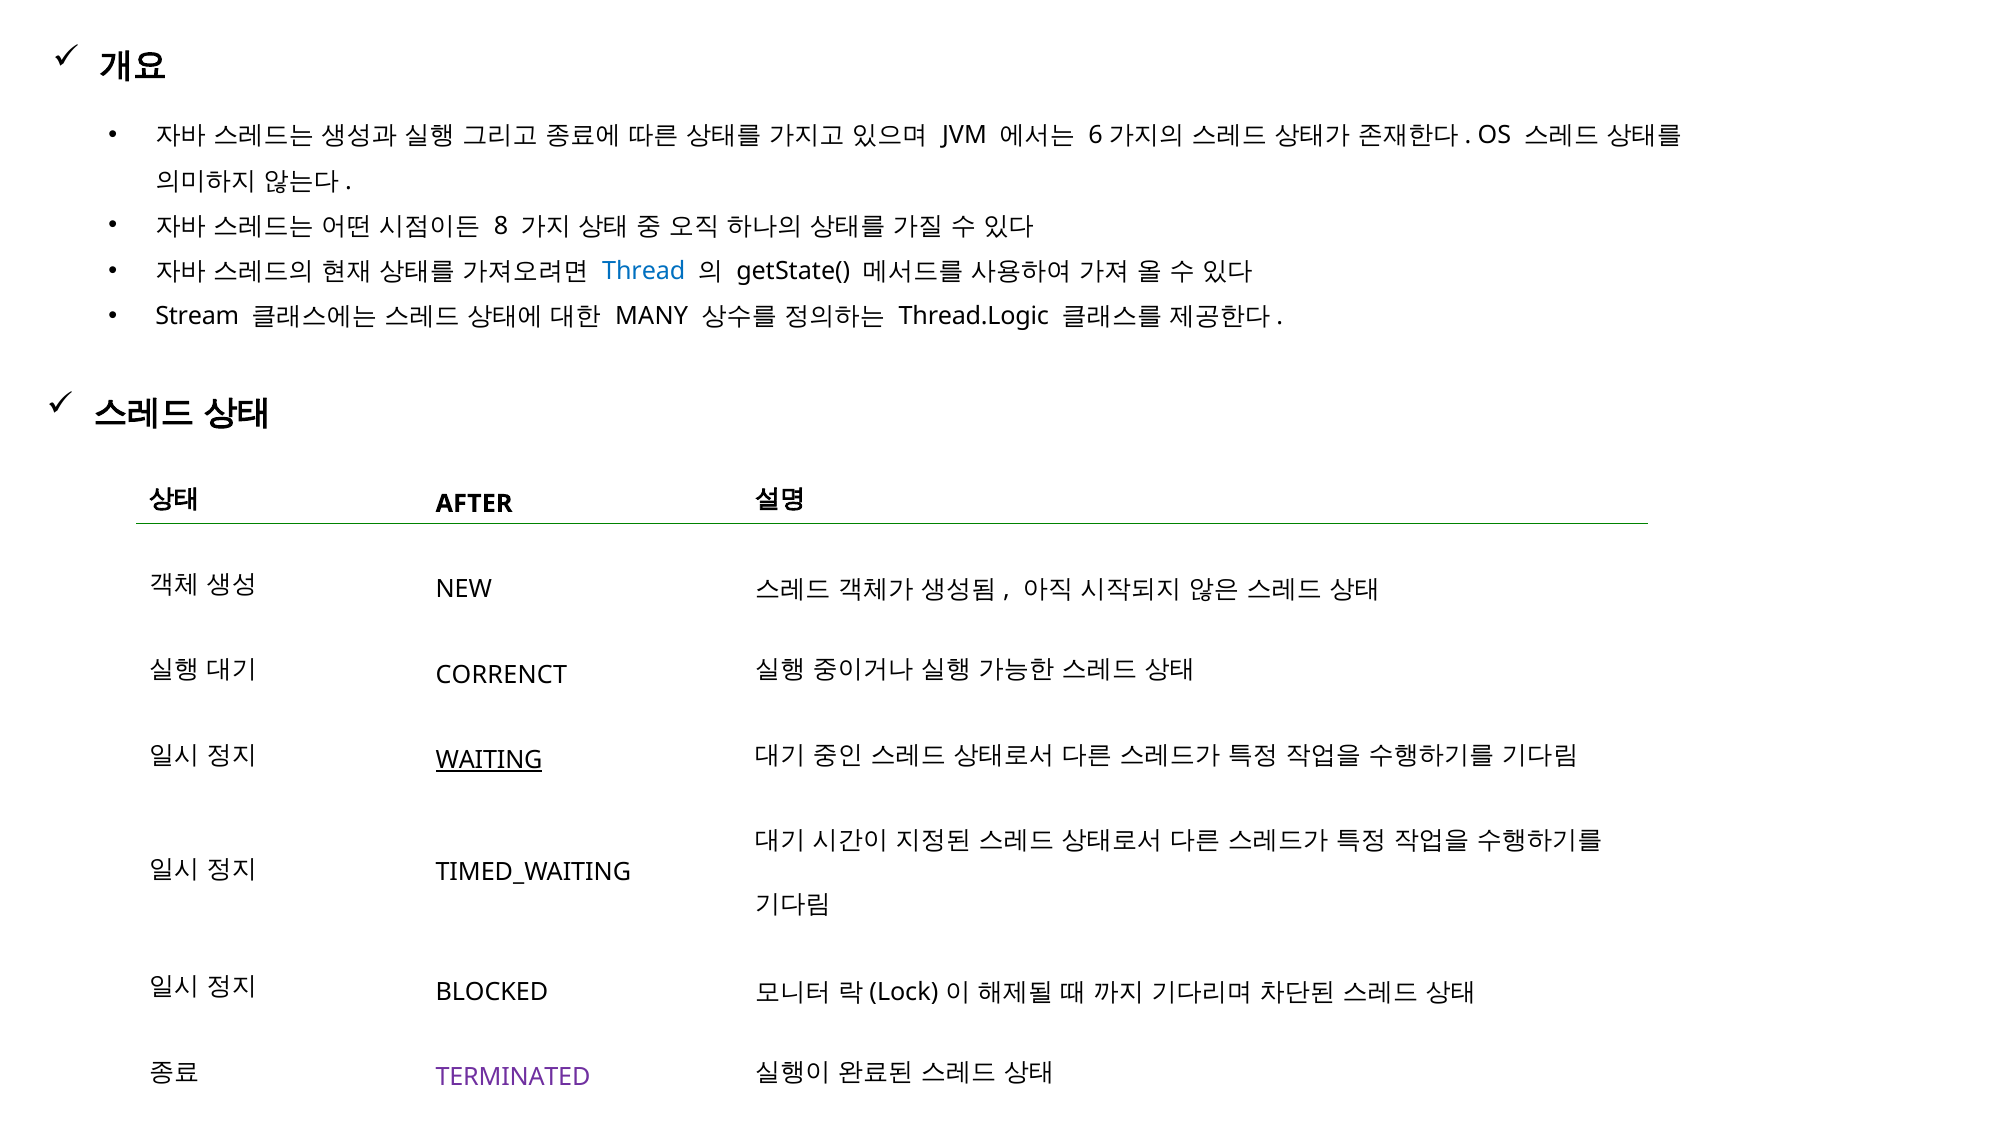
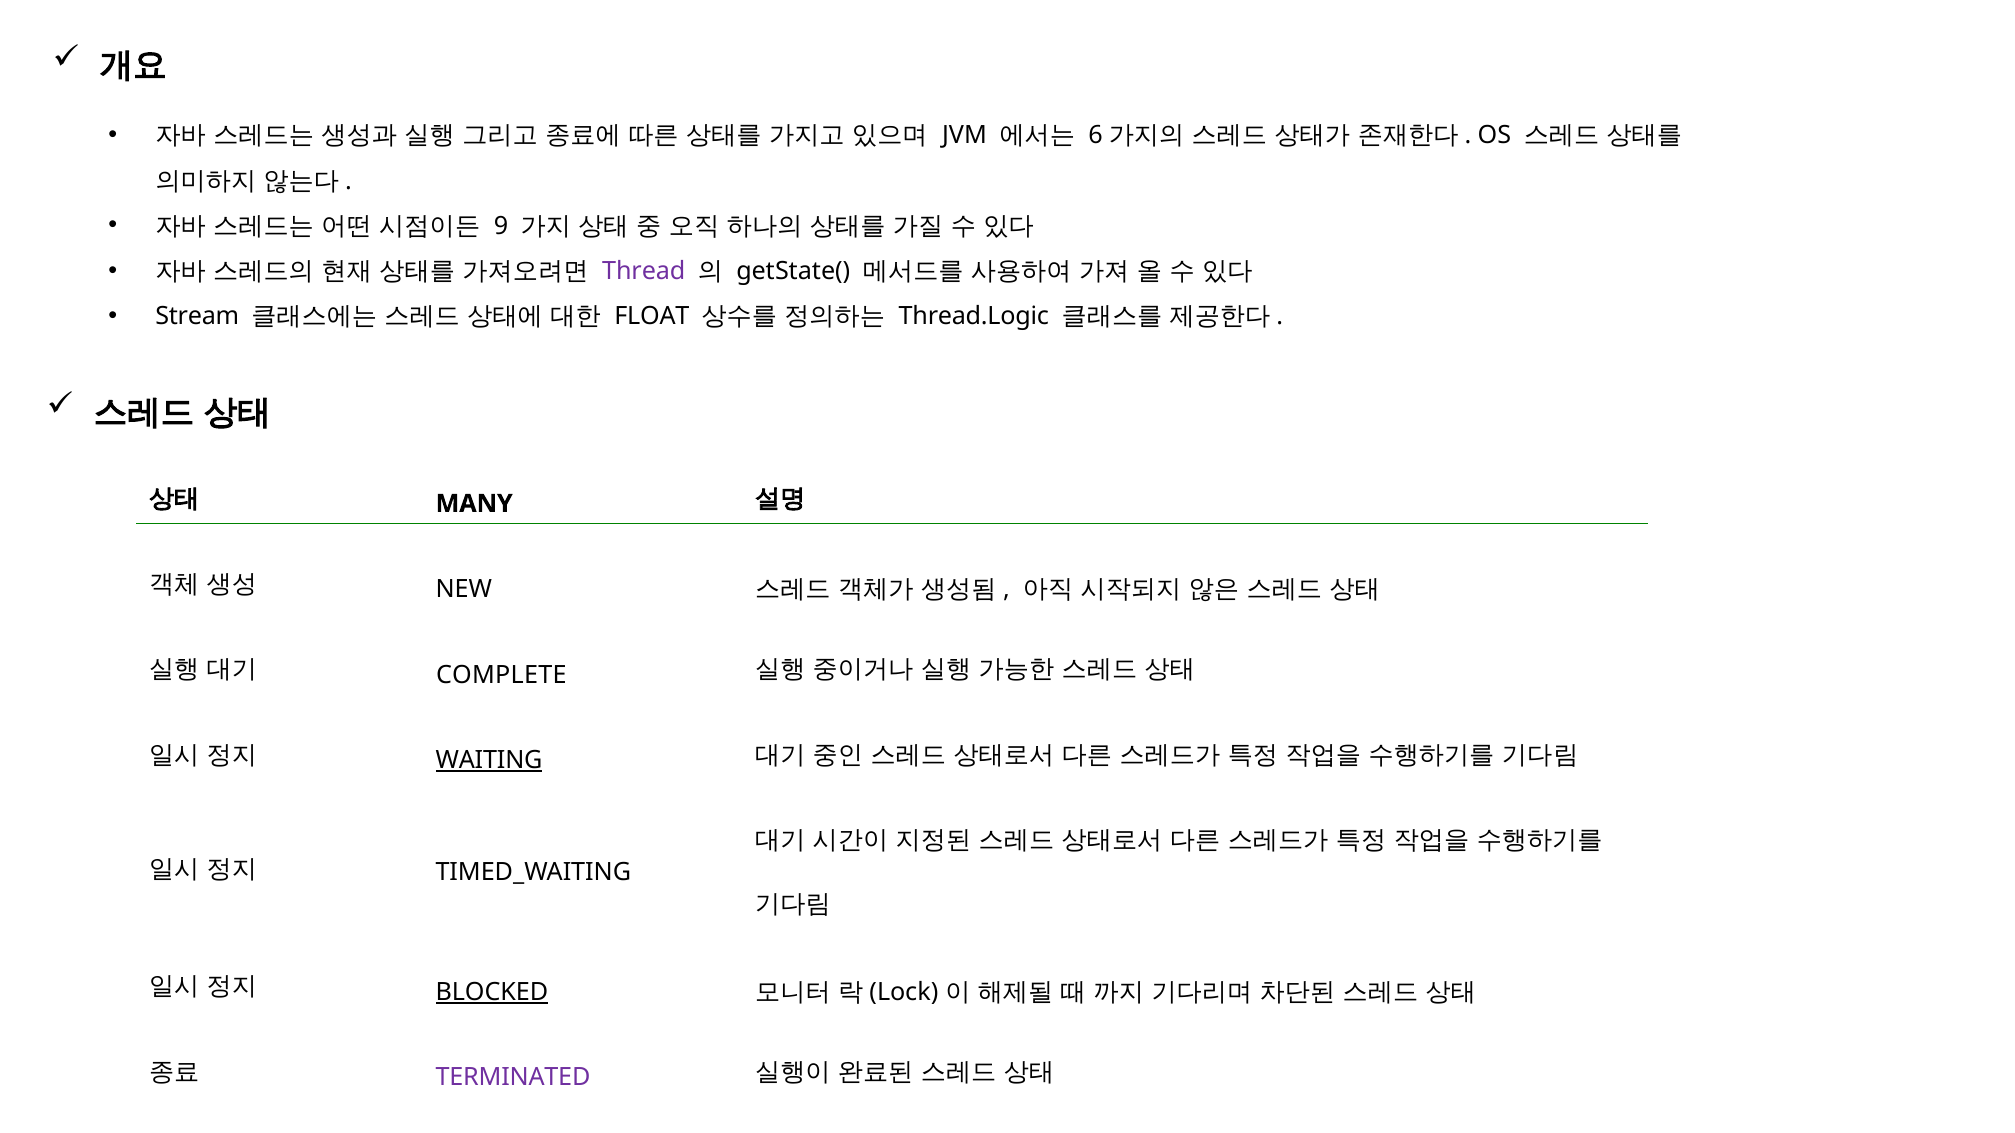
8: 8 -> 9
Thread colour: blue -> purple
MANY: MANY -> FLOAT
AFTER: AFTER -> MANY
CORRENCT: CORRENCT -> COMPLETE
BLOCKED underline: none -> present
